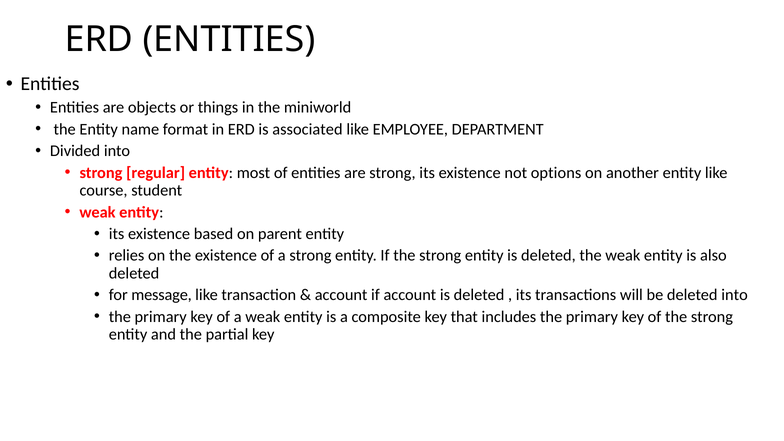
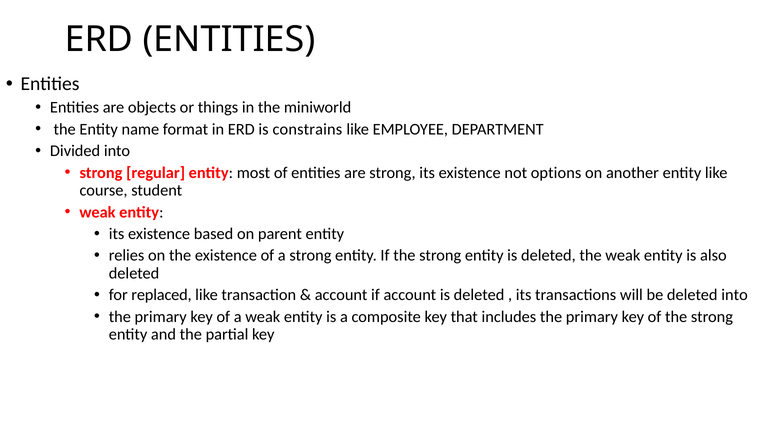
associated: associated -> constrains
message: message -> replaced
